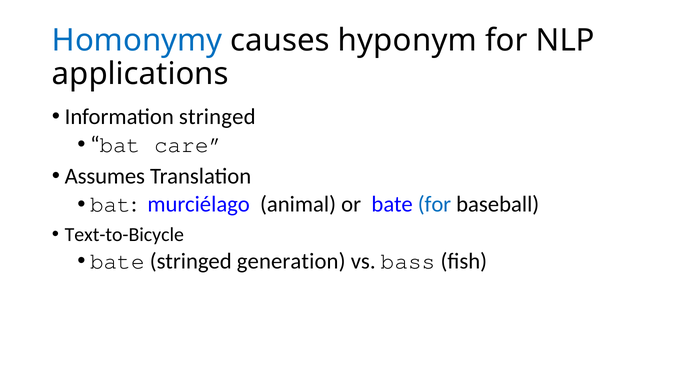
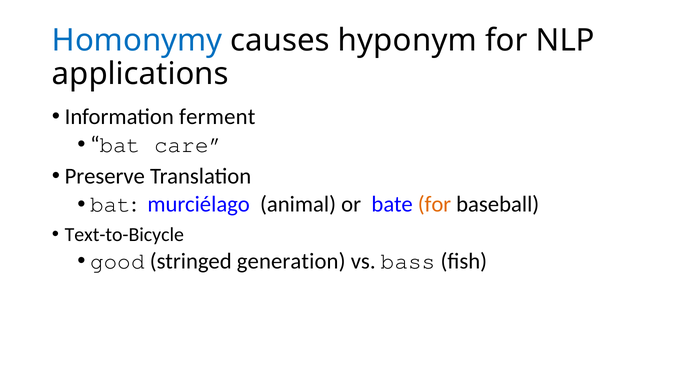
Information stringed: stringed -> ferment
Assumes: Assumes -> Preserve
for at (435, 204) colour: blue -> orange
bate at (117, 261): bate -> good
